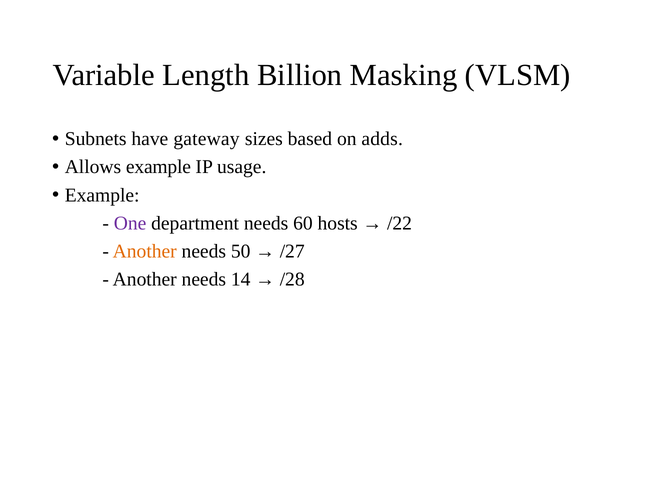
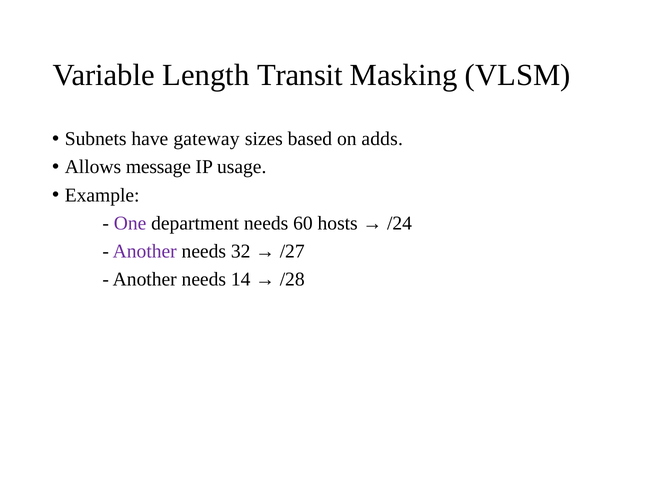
Billion: Billion -> Transit
Allows example: example -> message
/22: /22 -> /24
Another at (145, 251) colour: orange -> purple
50: 50 -> 32
